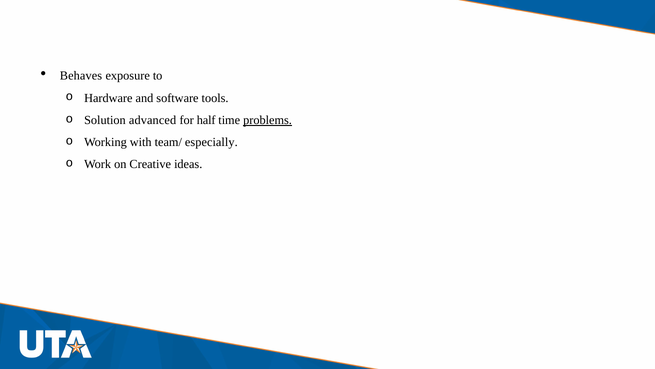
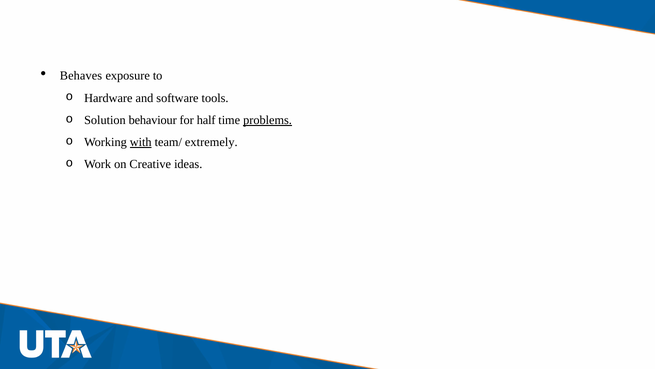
advanced: advanced -> behaviour
with underline: none -> present
especially: especially -> extremely
